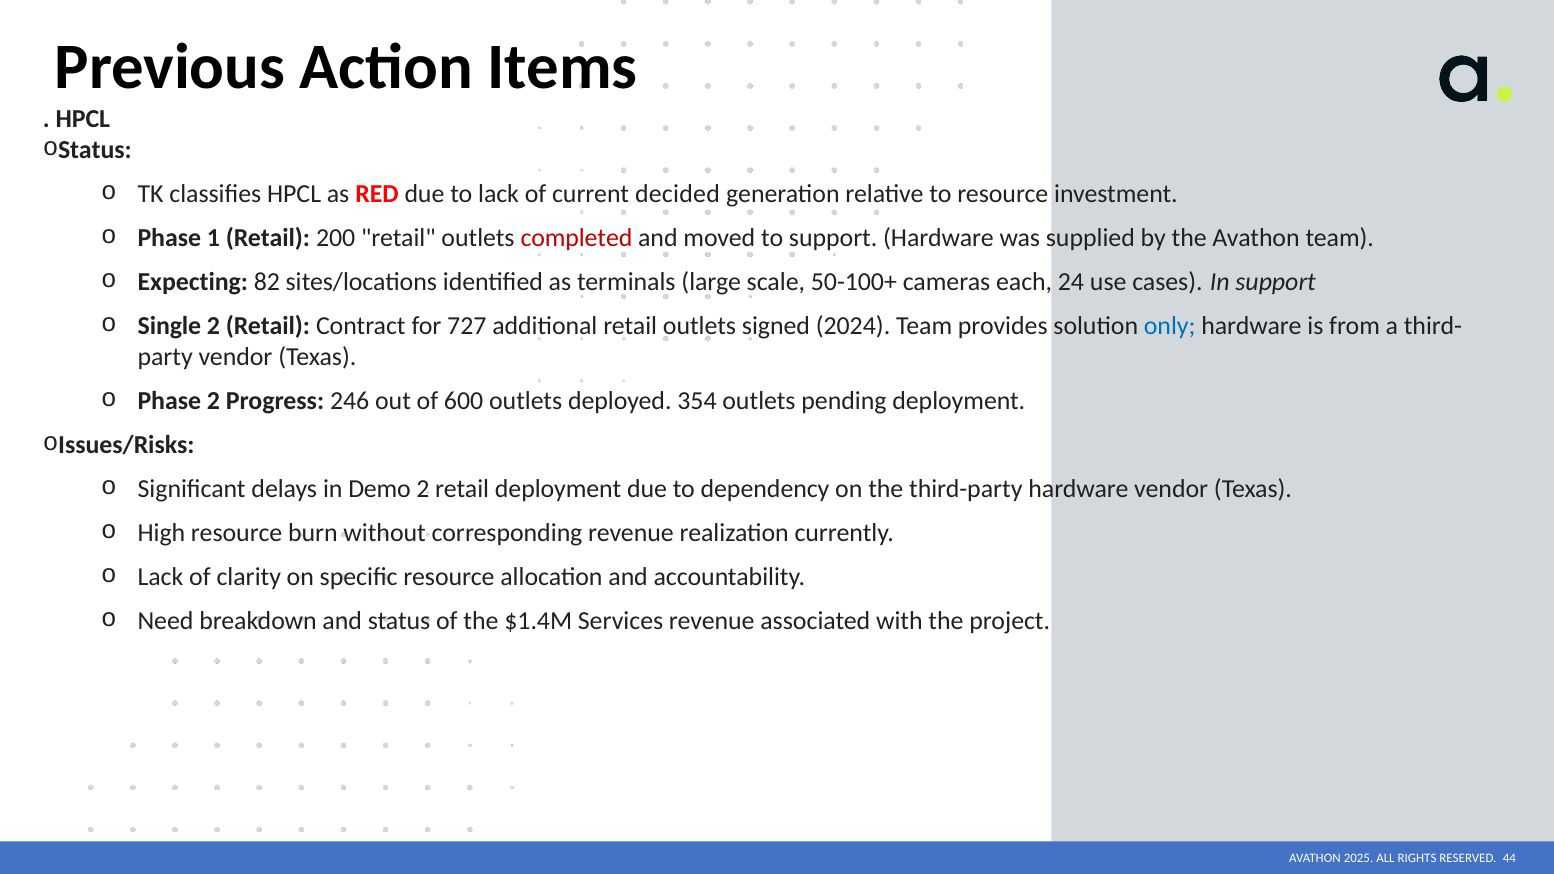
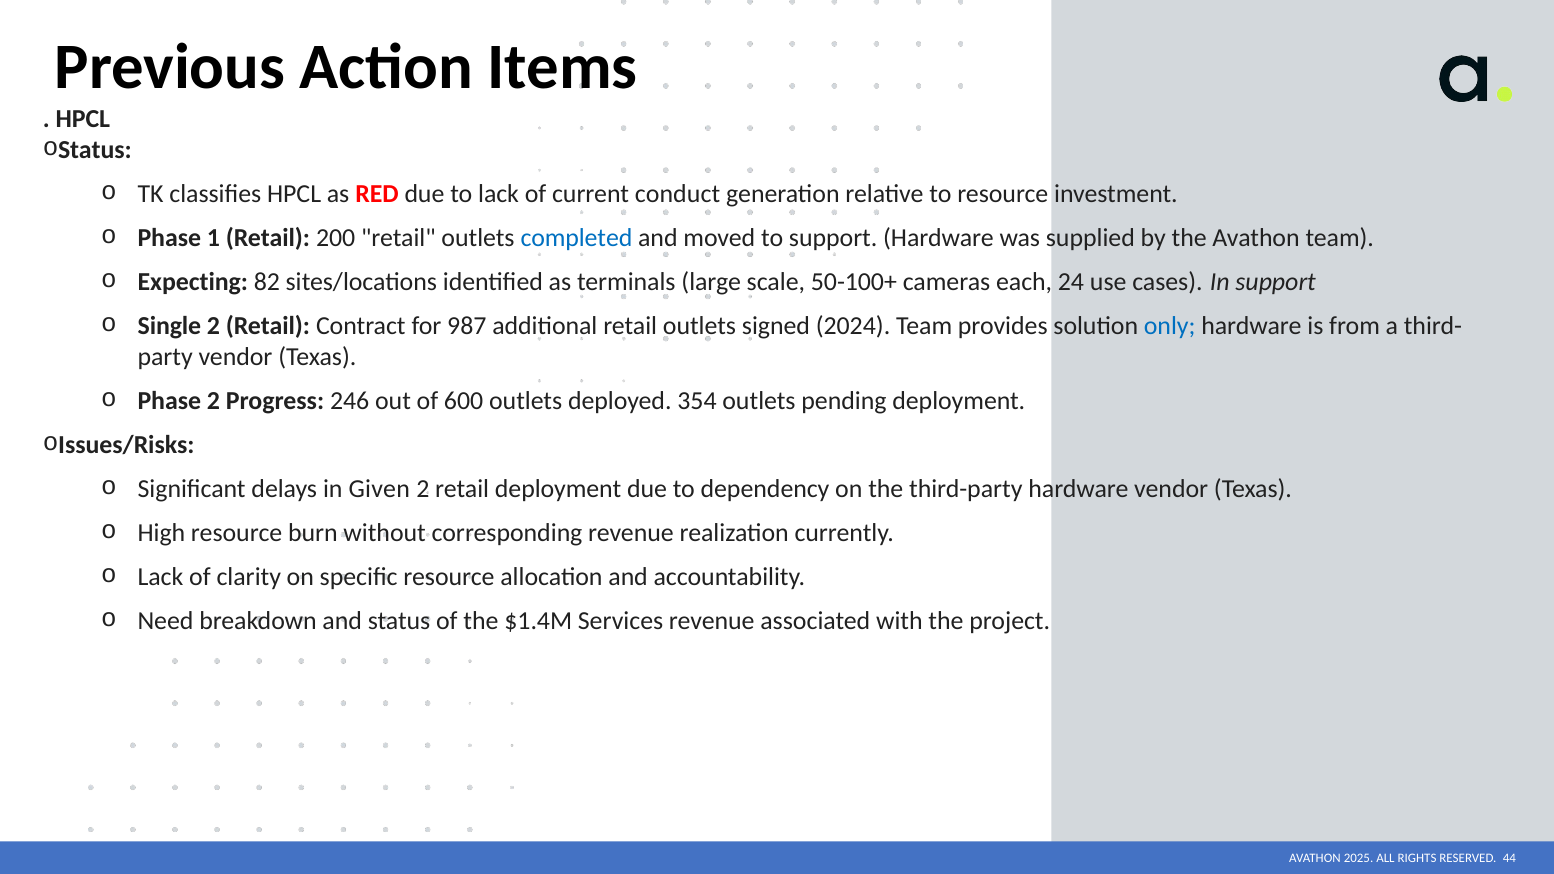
decided: decided -> conduct
completed colour: red -> blue
727: 727 -> 987
Demo: Demo -> Given
